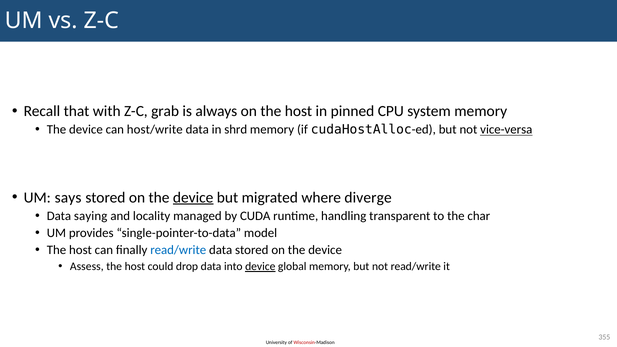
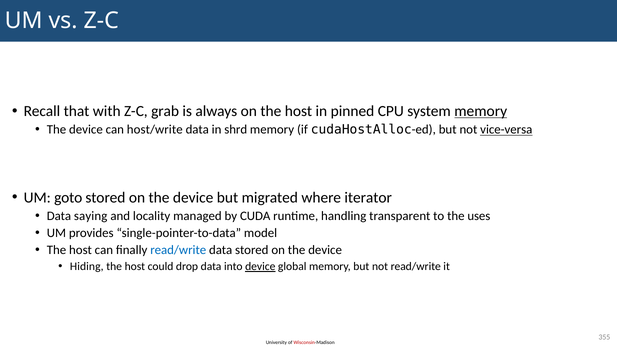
memory at (481, 111) underline: none -> present
says: says -> goto
device at (193, 198) underline: present -> none
diverge: diverge -> iterator
char: char -> uses
Assess: Assess -> Hiding
